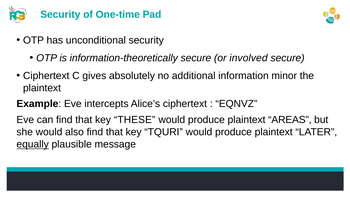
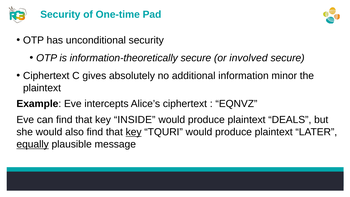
THESE: THESE -> INSIDE
AREAS: AREAS -> DEALS
key at (134, 132) underline: none -> present
